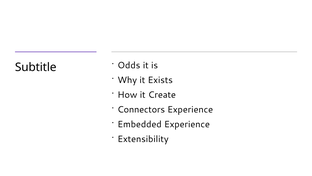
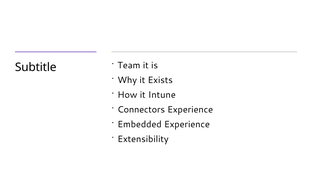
Odds: Odds -> Team
Create: Create -> Intune
